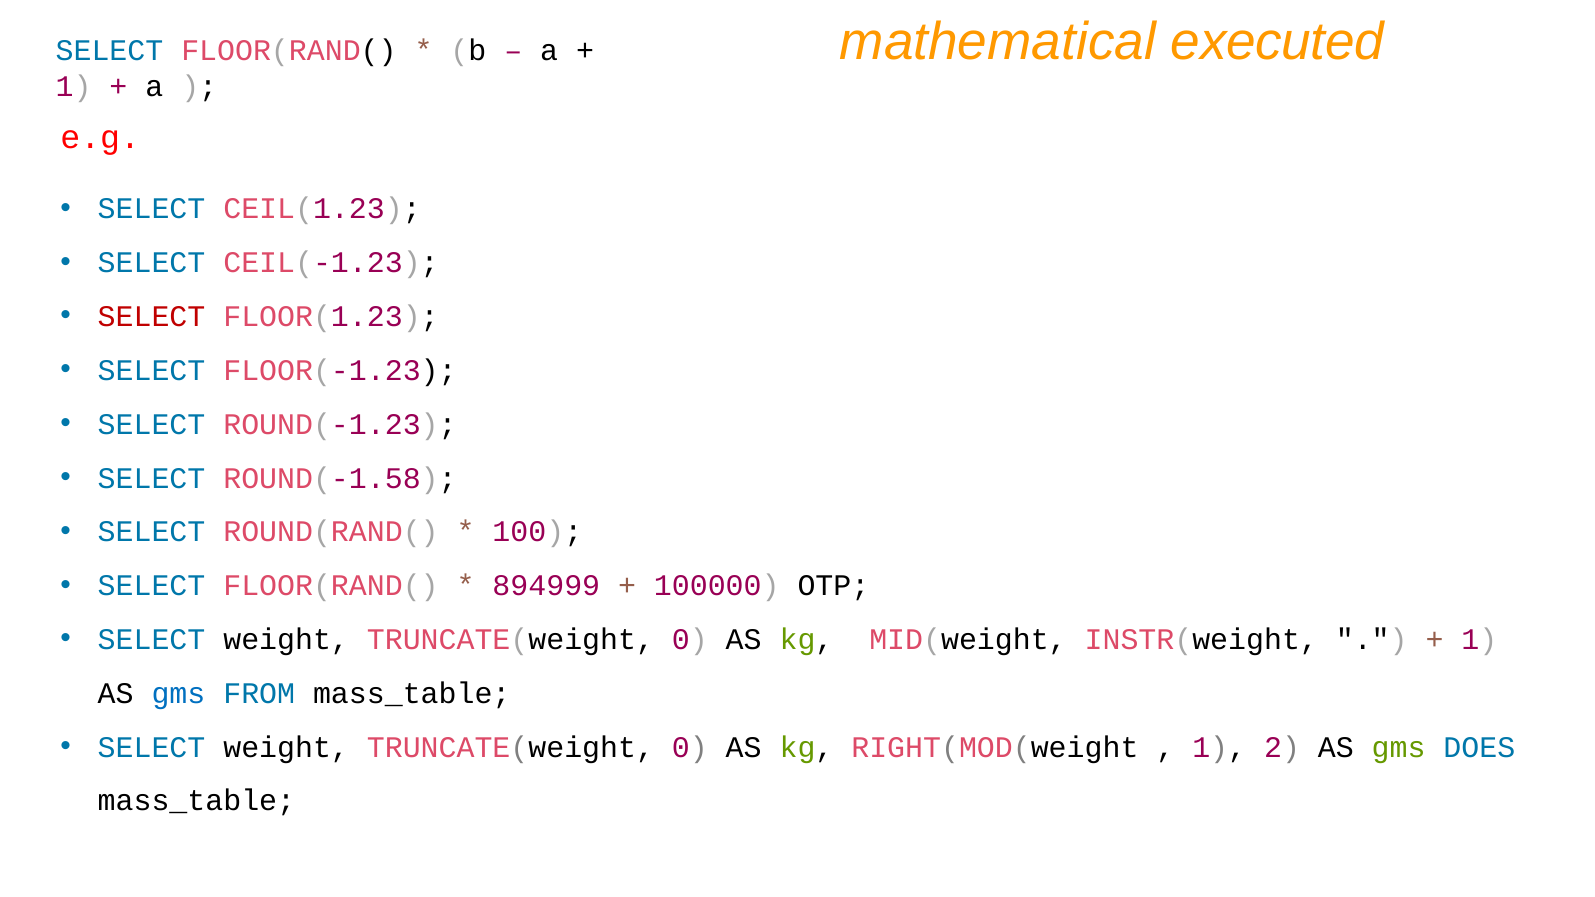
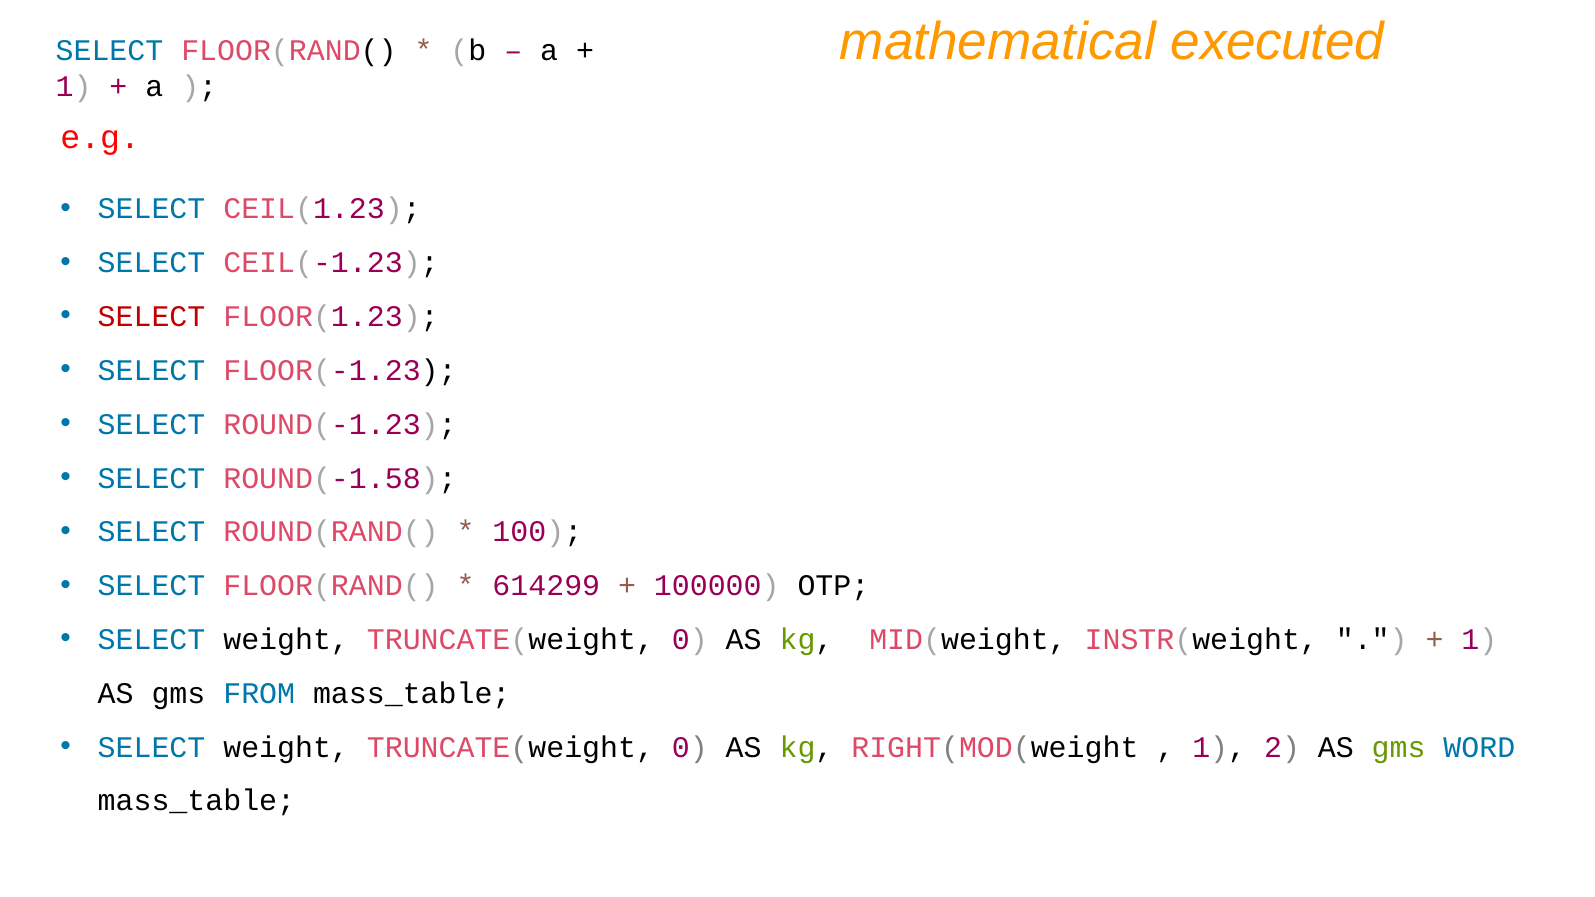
894999: 894999 -> 614299
gms at (178, 694) colour: blue -> black
DOES: DOES -> WORD
